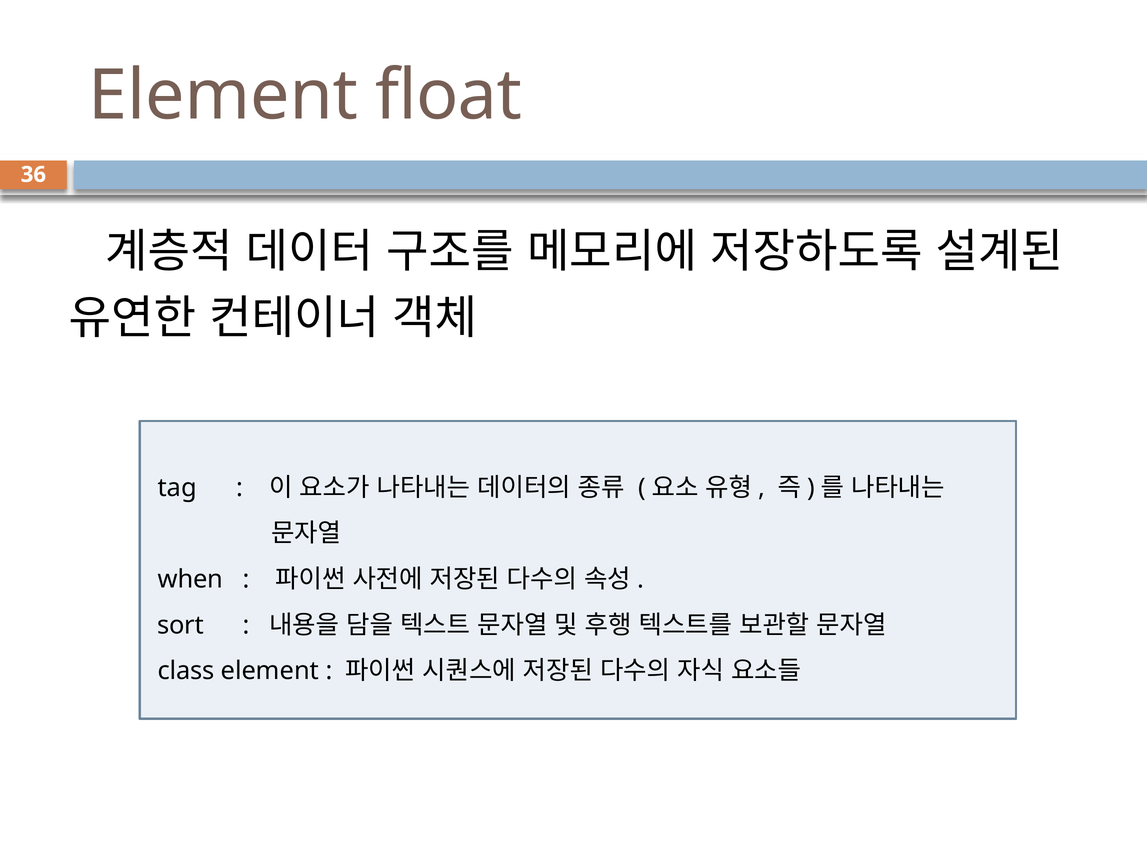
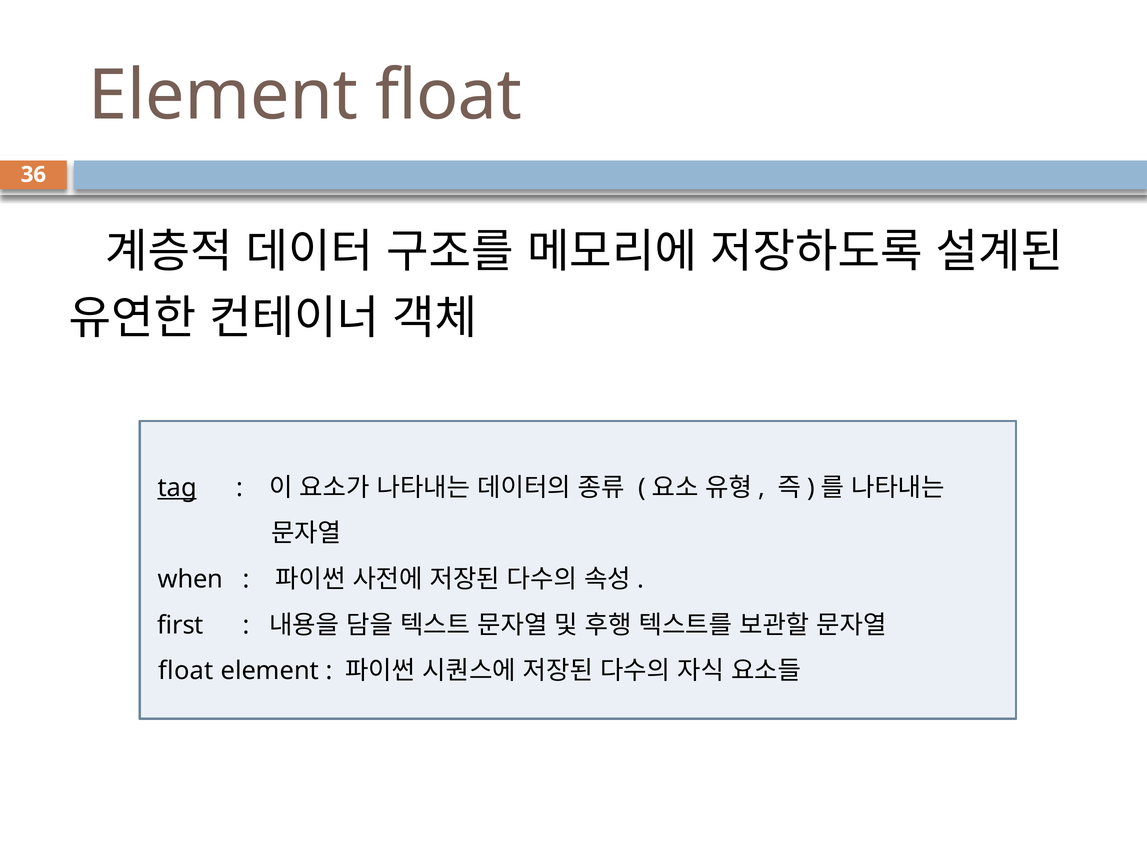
tag underline: none -> present
sort: sort -> first
class at (186, 671): class -> float
